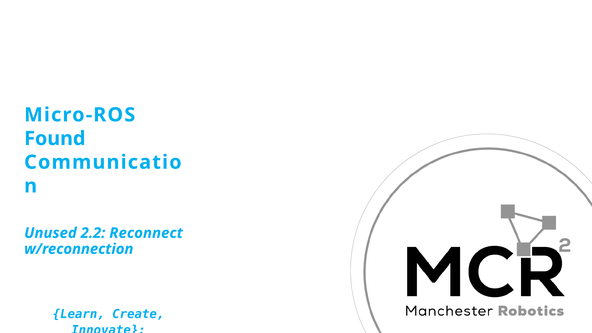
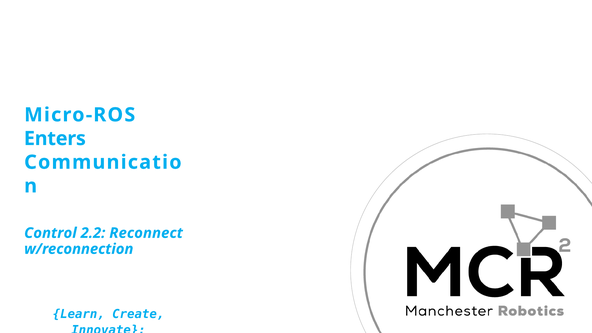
Found: Found -> Enters
Unused: Unused -> Control
